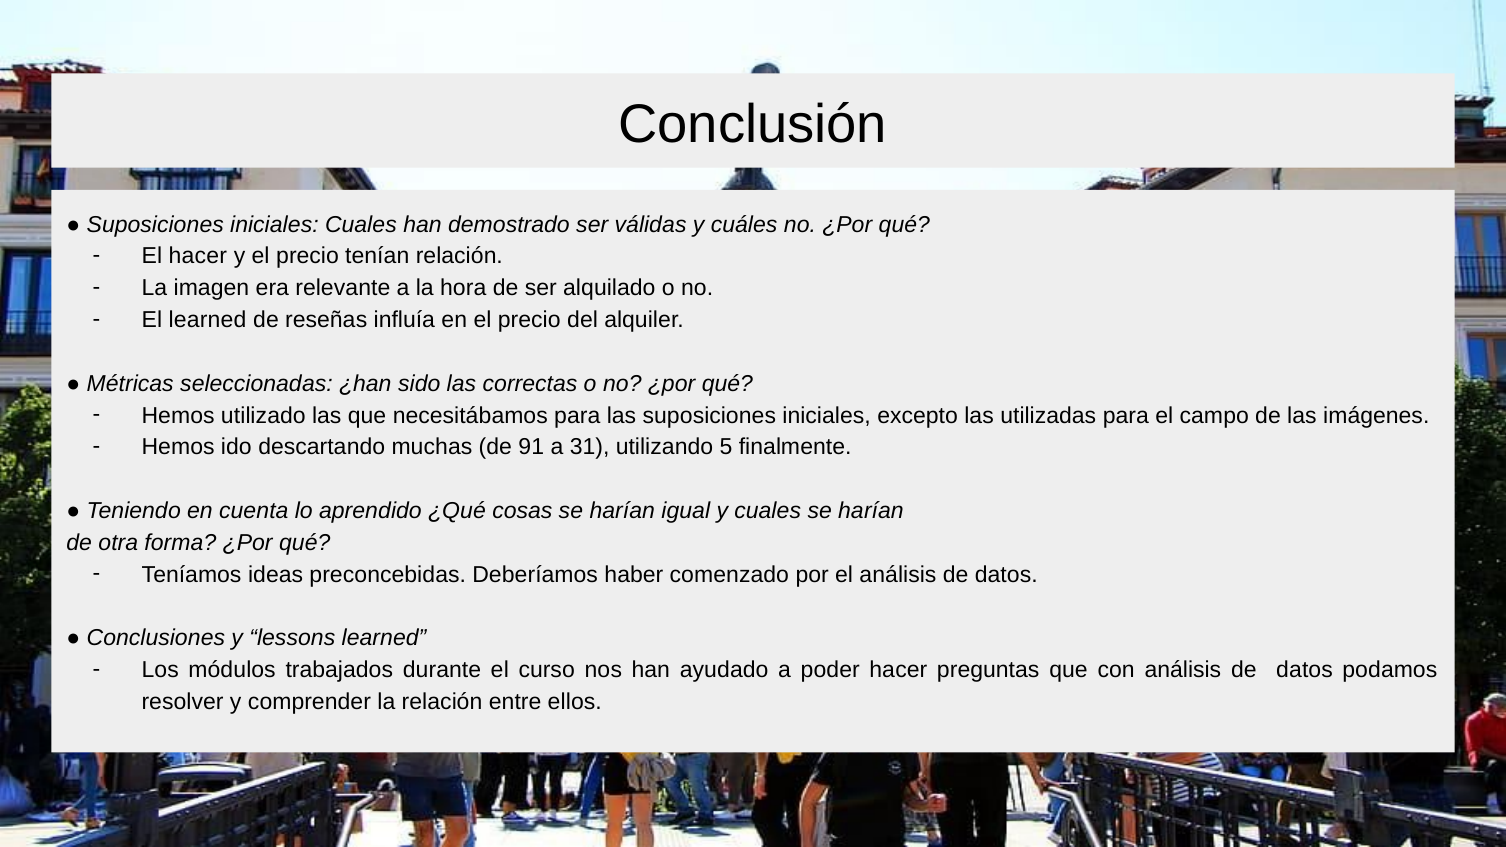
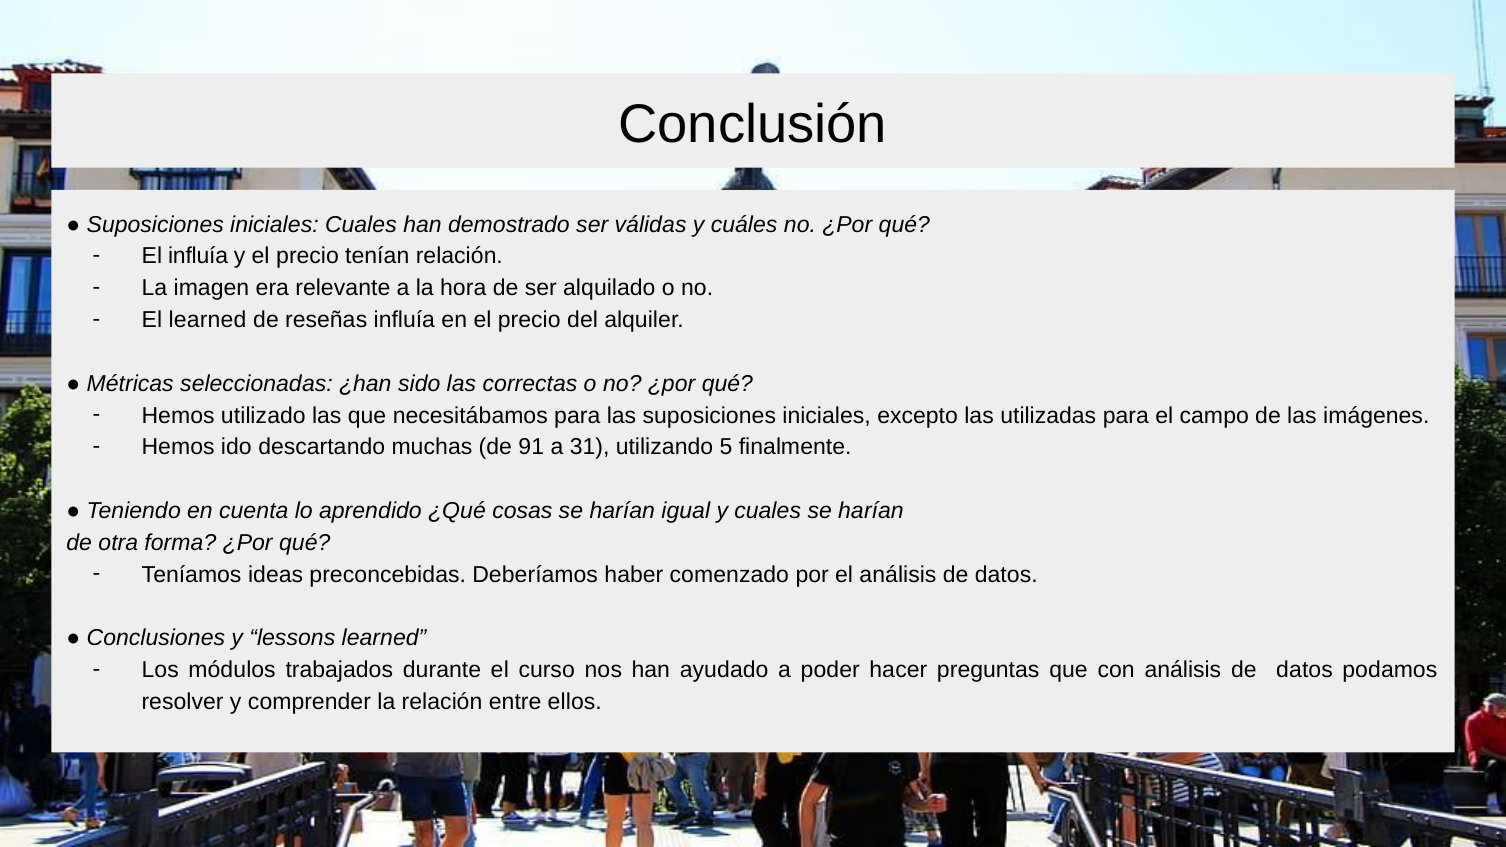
El hacer: hacer -> influía
